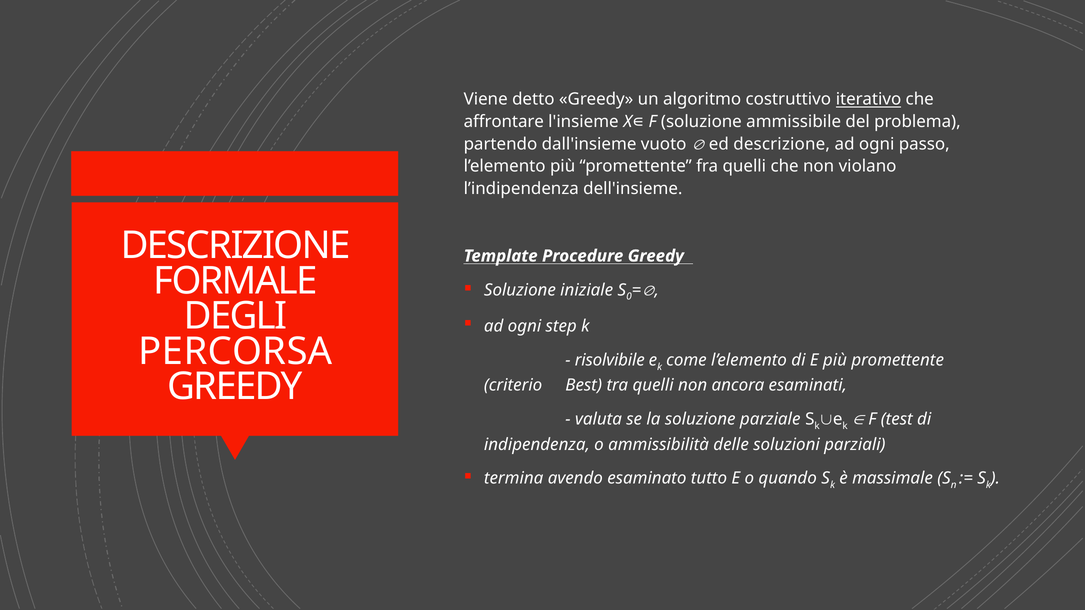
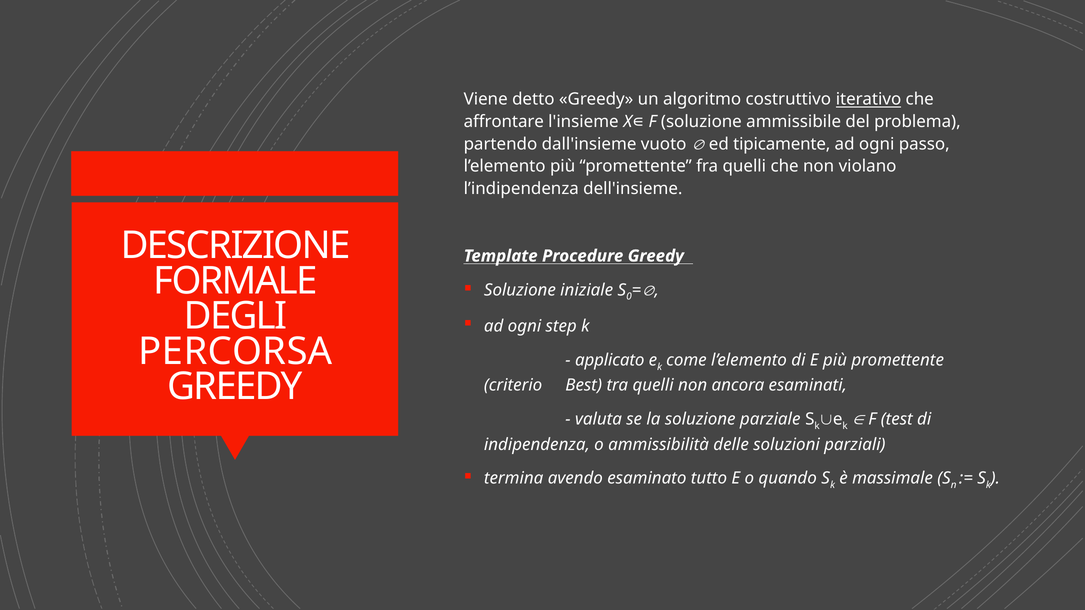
ed descrizione: descrizione -> tipicamente
risolvibile: risolvibile -> applicato
